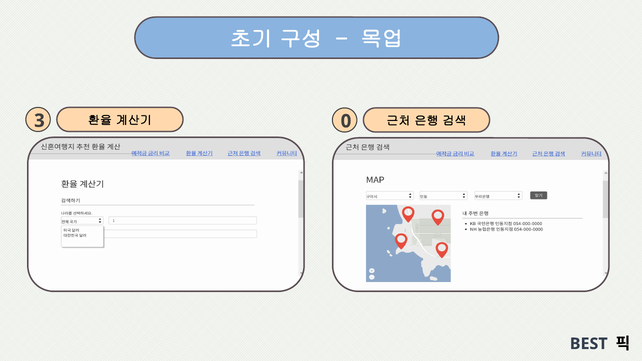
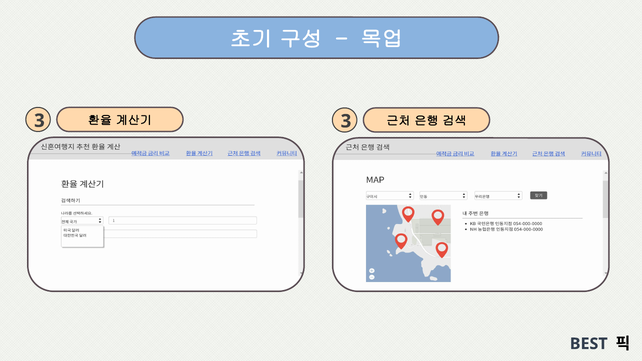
0 at (346, 121): 0 -> 3
